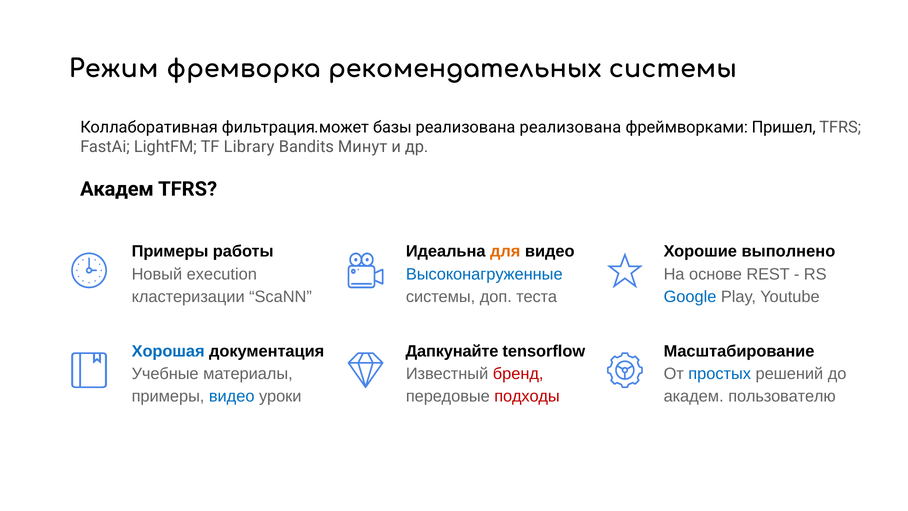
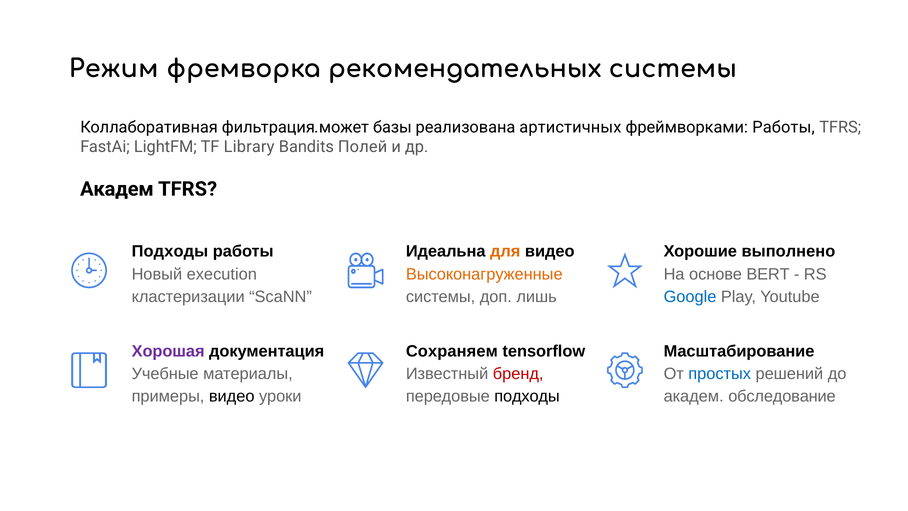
реализована реализована: реализована -> артистичных
фреймворками Пришел: Пришел -> Работы
Минут: Минут -> Полей
Примеры at (170, 251): Примеры -> Подходы
Высоконагруженные colour: blue -> orange
REST: REST -> BERT
теста: теста -> лишь
Хорошая colour: blue -> purple
Дапкунайте: Дапкунайте -> Сохраняем
видео at (232, 396) colour: blue -> black
подходы at (527, 396) colour: red -> black
пользователю: пользователю -> обследование
